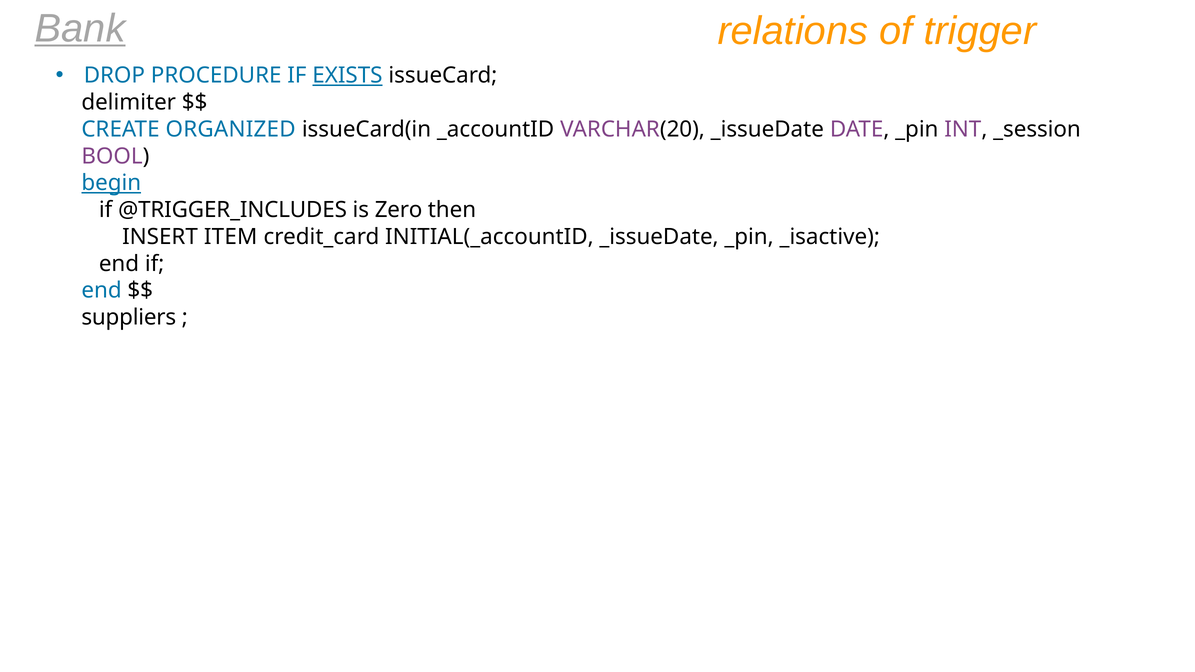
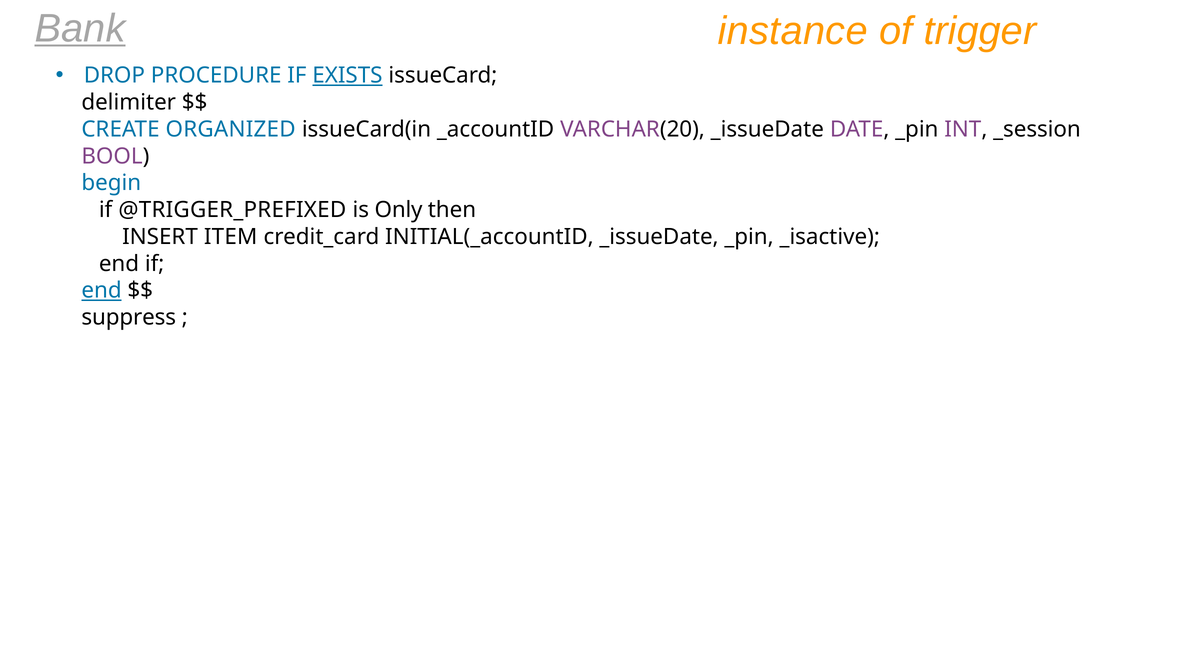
relations: relations -> instance
begin underline: present -> none
@TRIGGER_INCLUDES: @TRIGGER_INCLUDES -> @TRIGGER_PREFIXED
Zero: Zero -> Only
end at (102, 291) underline: none -> present
suppliers: suppliers -> suppress
